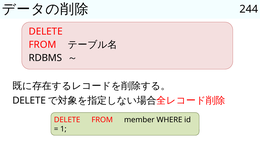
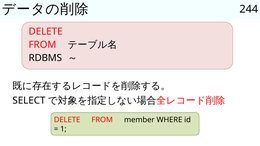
DELETE at (29, 101): DELETE -> SELECT
